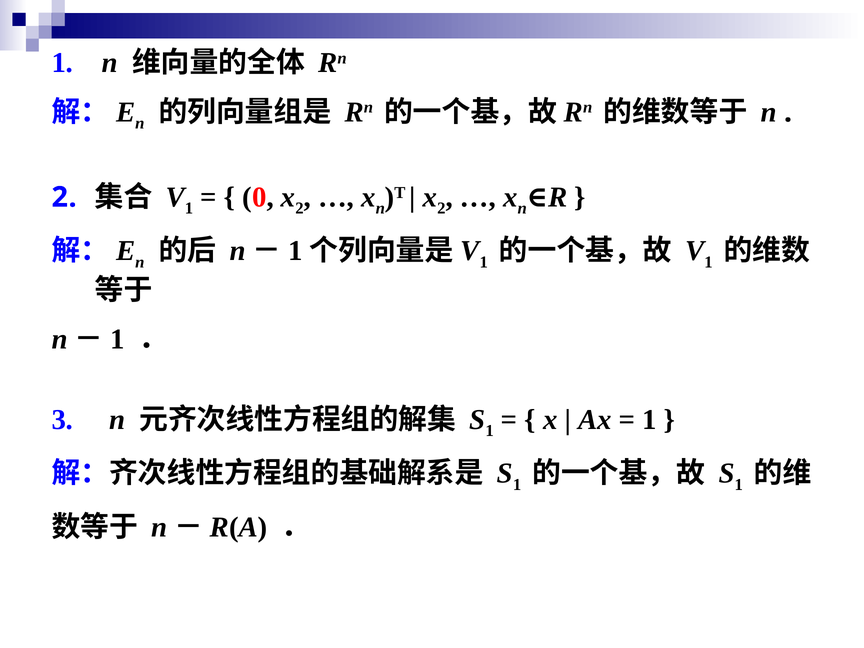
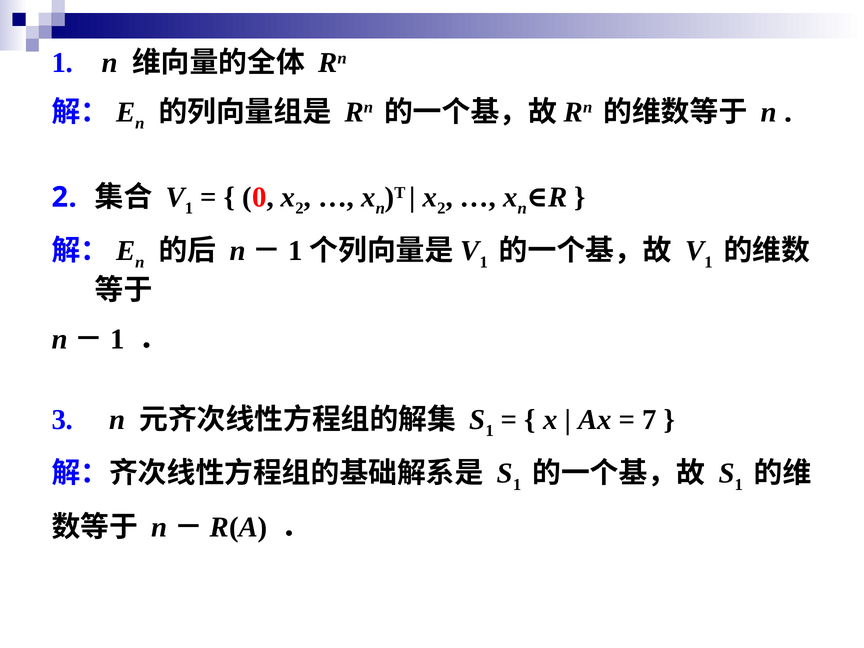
1 at (650, 420): 1 -> 7
